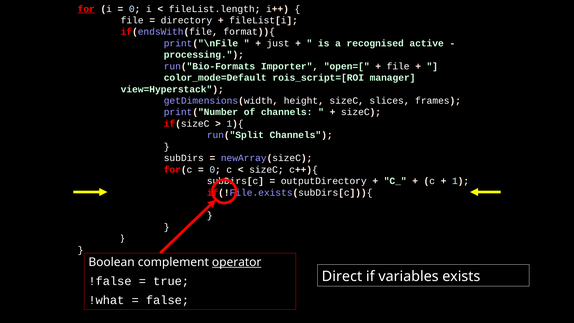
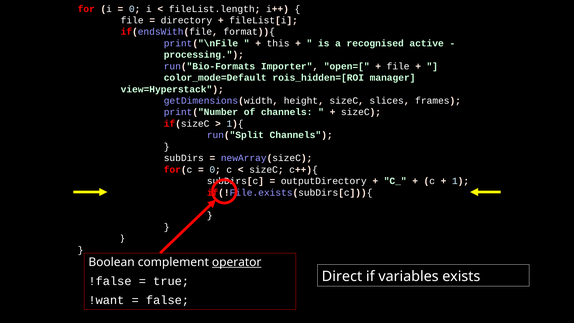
for underline: present -> none
just: just -> this
rois_script=[ROI: rois_script=[ROI -> rois_hidden=[ROI
!what: !what -> !want
